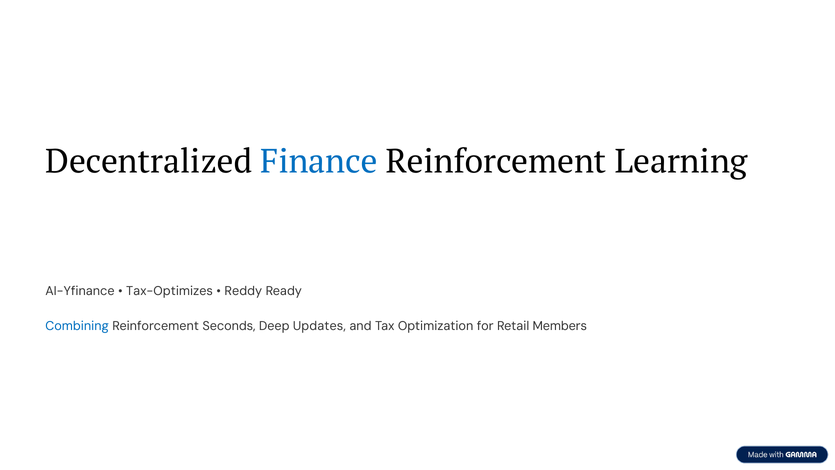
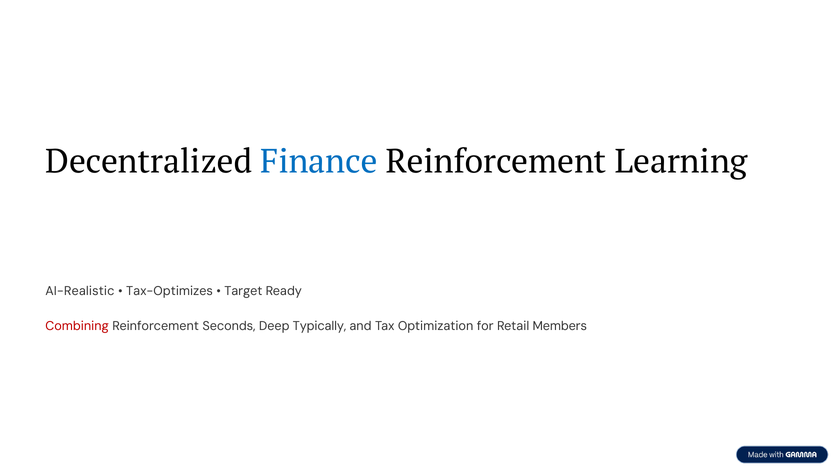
AI-Yfinance: AI-Yfinance -> AI-Realistic
Reddy: Reddy -> Target
Combining colour: blue -> red
Updates: Updates -> Typically
